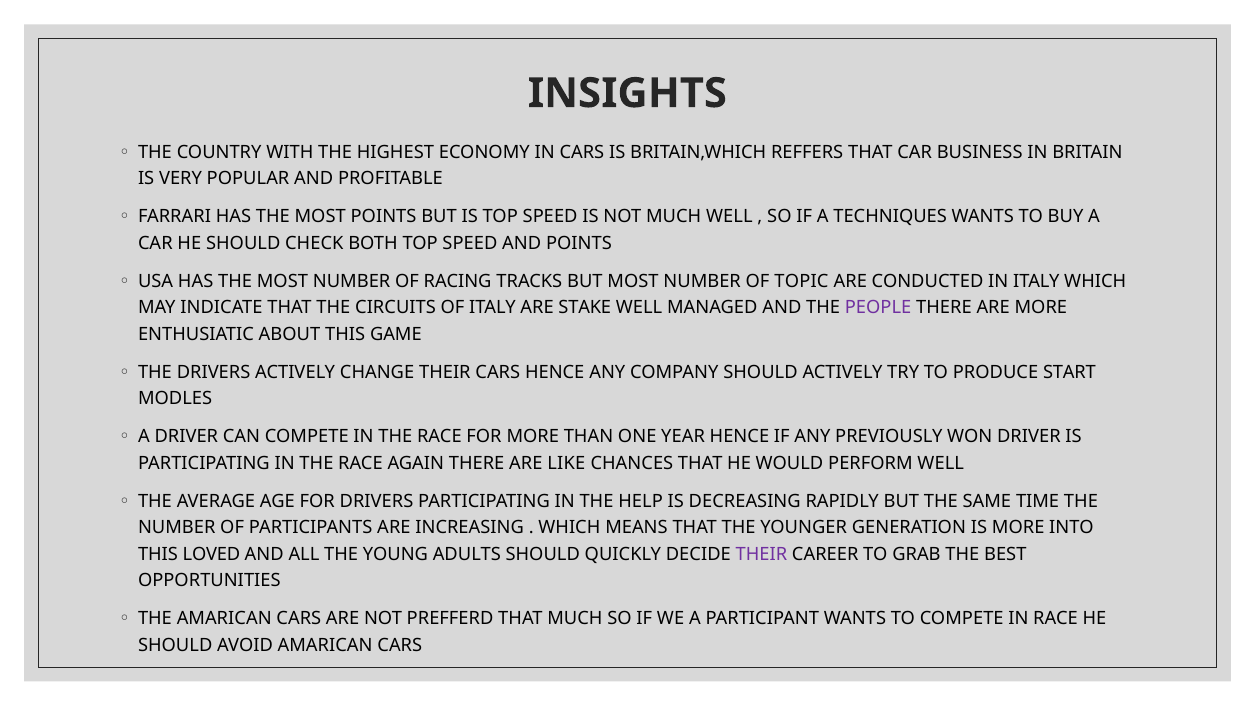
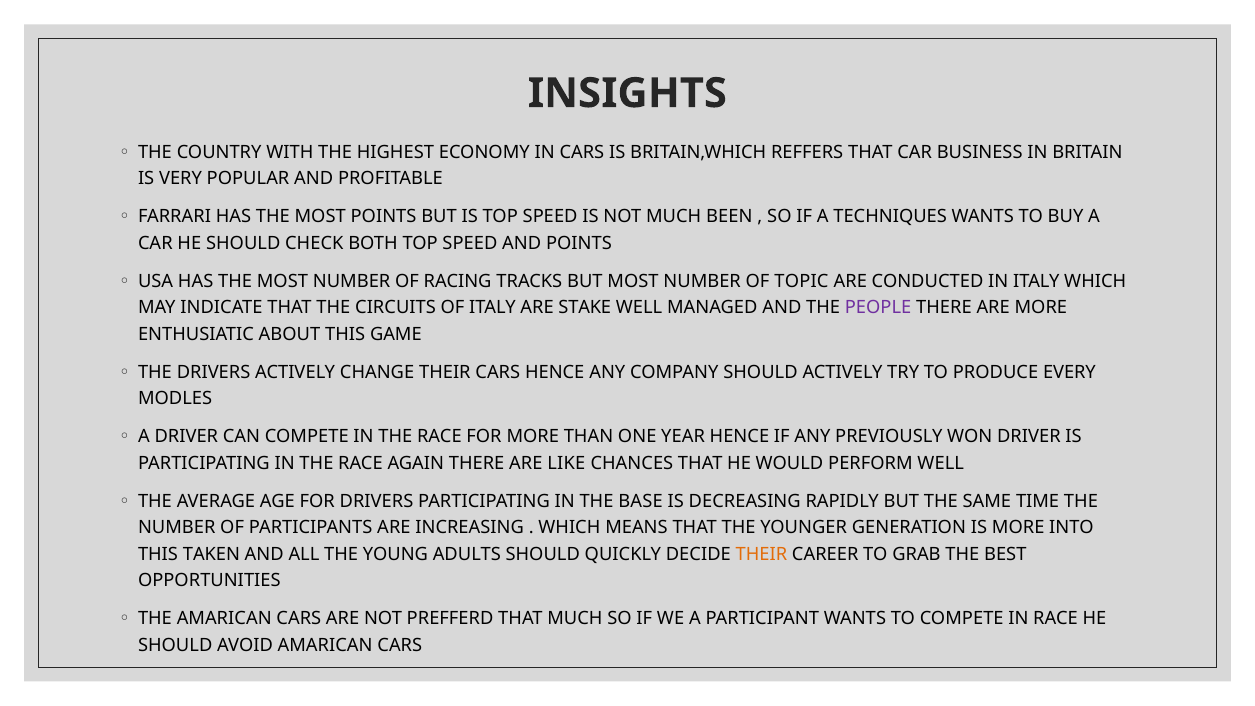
MUCH WELL: WELL -> BEEN
START: START -> EVERY
HELP: HELP -> BASE
LOVED: LOVED -> TAKEN
THEIR at (761, 554) colour: purple -> orange
